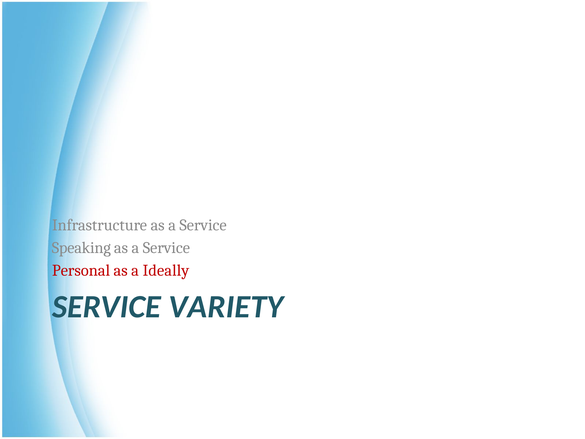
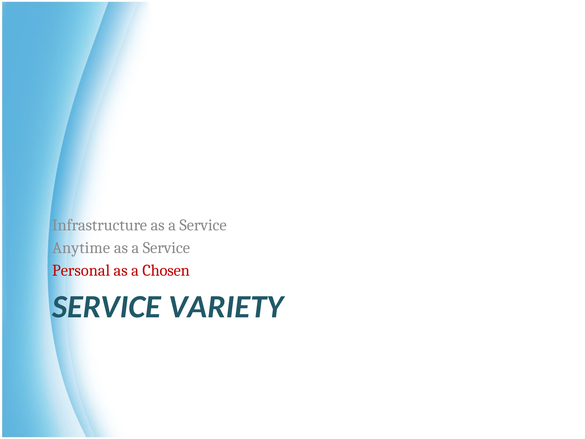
Speaking: Speaking -> Anytime
Ideally: Ideally -> Chosen
